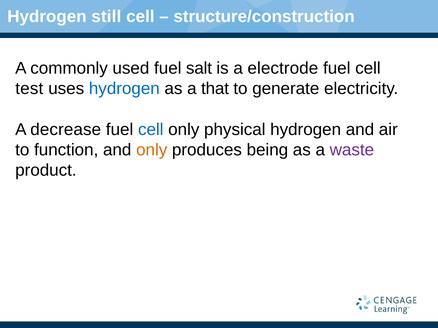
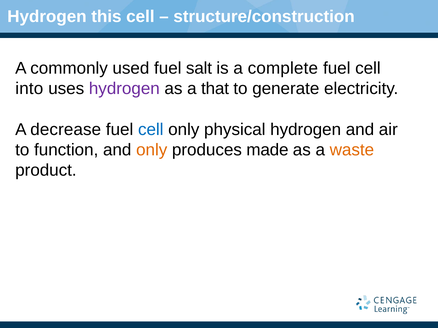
still: still -> this
electrode: electrode -> complete
test: test -> into
hydrogen at (124, 89) colour: blue -> purple
being: being -> made
waste colour: purple -> orange
